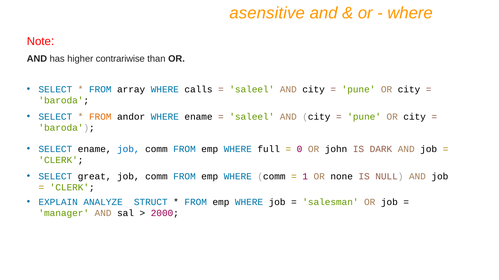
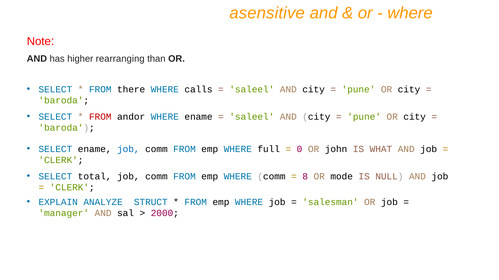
contrariwise: contrariwise -> rearranging
array: array -> there
FROM at (100, 117) colour: orange -> red
DARK: DARK -> WHAT
great: great -> total
1: 1 -> 8
none: none -> mode
